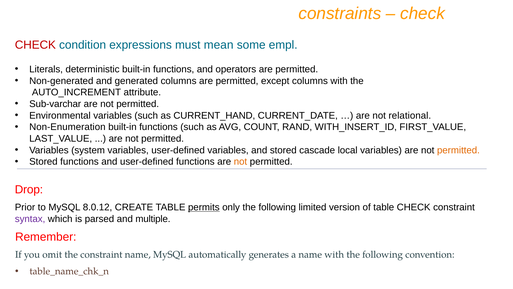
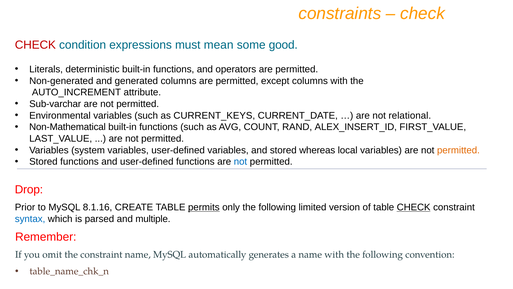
empl: empl -> good
CURRENT_HAND: CURRENT_HAND -> CURRENT_KEYS
Non-Enumeration: Non-Enumeration -> Non-Mathematical
WITH_INSERT_ID: WITH_INSERT_ID -> ALEX_INSERT_ID
cascade: cascade -> whereas
not at (240, 162) colour: orange -> blue
8.0.12: 8.0.12 -> 8.1.16
CHECK at (414, 207) underline: none -> present
syntax colour: purple -> blue
